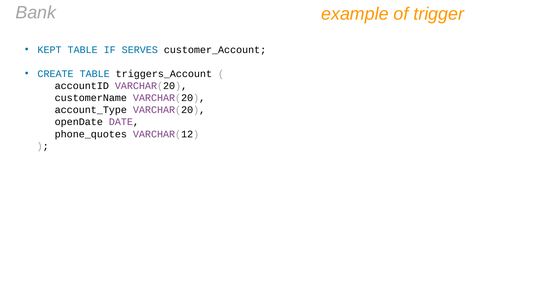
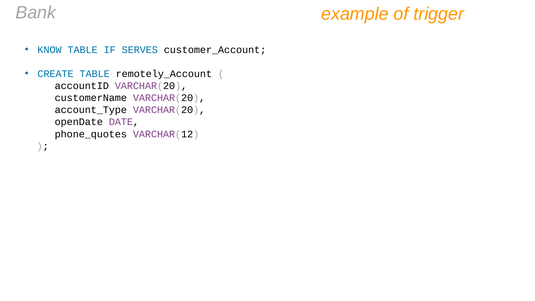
KEPT: KEPT -> KNOW
triggers_Account: triggers_Account -> remotely_Account
